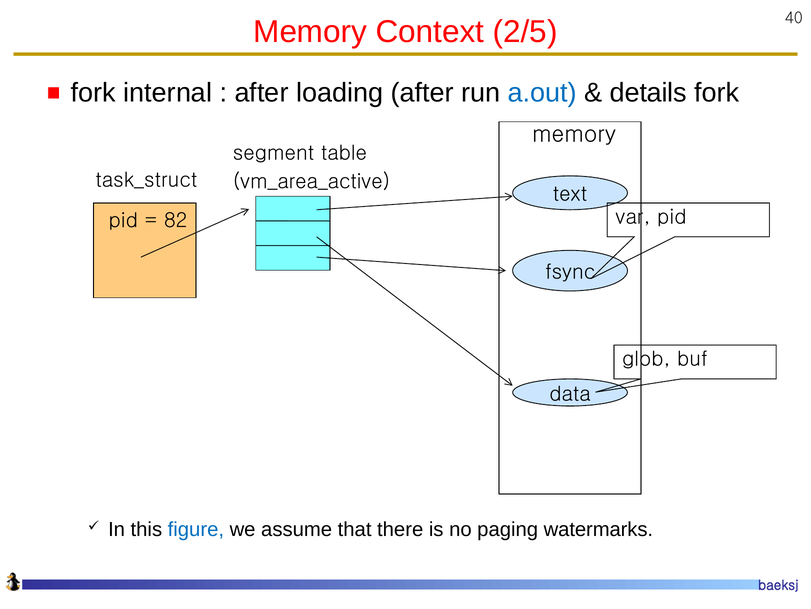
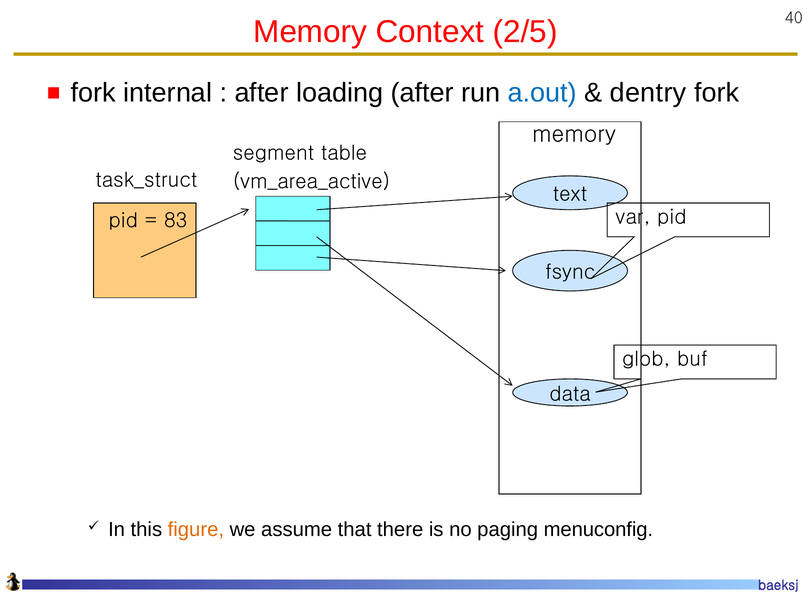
details: details -> dentry
82: 82 -> 83
figure colour: blue -> orange
watermarks: watermarks -> menuconfig
